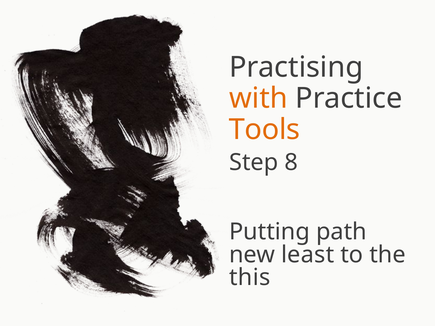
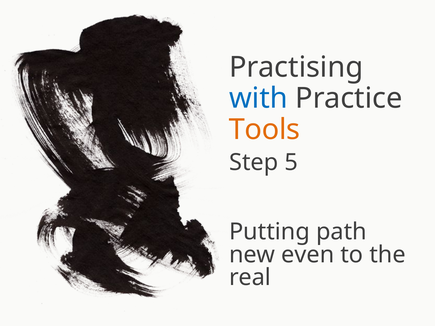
with colour: orange -> blue
8: 8 -> 5
least: least -> even
this: this -> real
